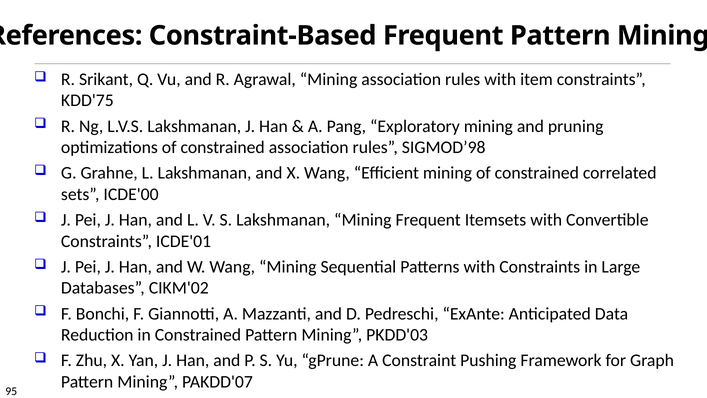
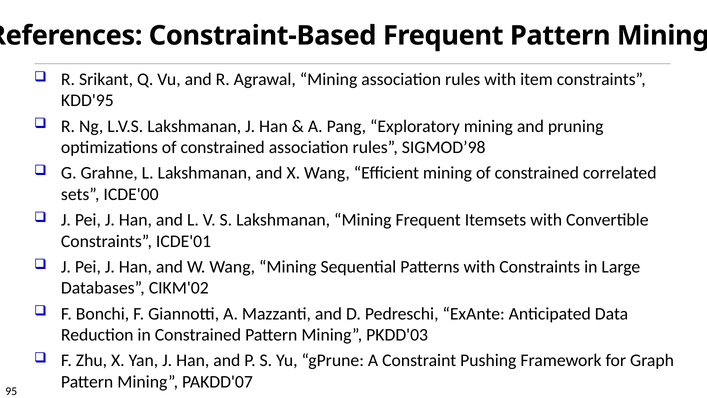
KDD'75: KDD'75 -> KDD'95
